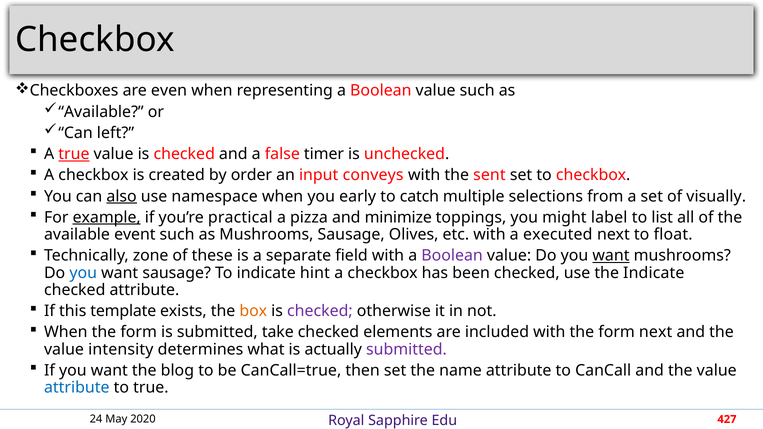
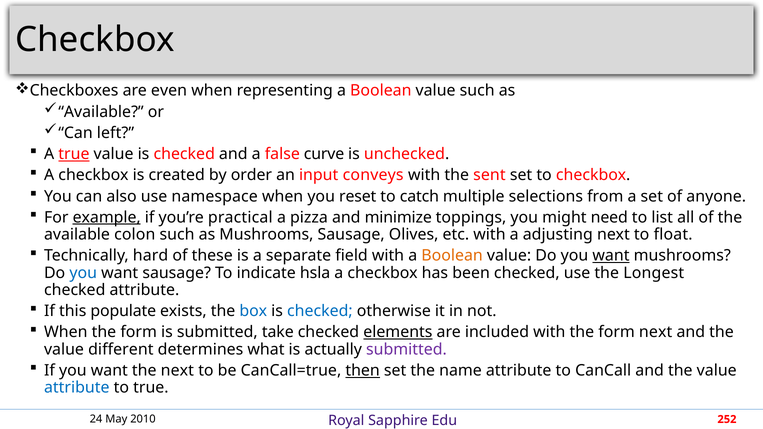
timer: timer -> curve
also underline: present -> none
early: early -> reset
visually: visually -> anyone
label: label -> need
event: event -> colon
executed: executed -> adjusting
zone: zone -> hard
Boolean at (452, 256) colour: purple -> orange
hint: hint -> hsla
the Indicate: Indicate -> Longest
template: template -> populate
box colour: orange -> blue
checked at (320, 311) colour: purple -> blue
elements underline: none -> present
intensity: intensity -> different
the blog: blog -> next
then underline: none -> present
2020: 2020 -> 2010
427: 427 -> 252
